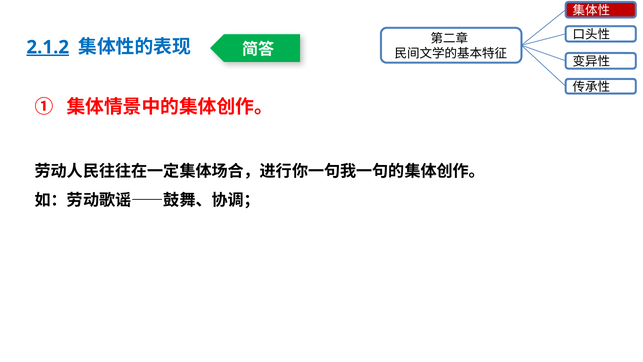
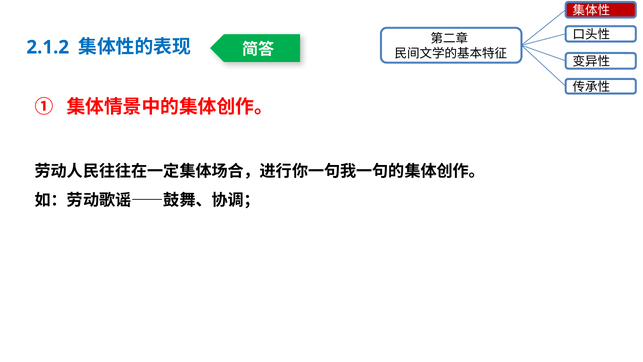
2.1.2 underline: present -> none
